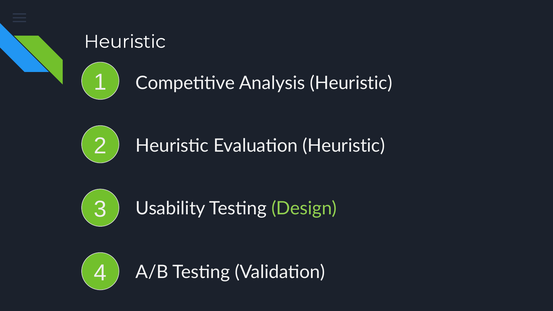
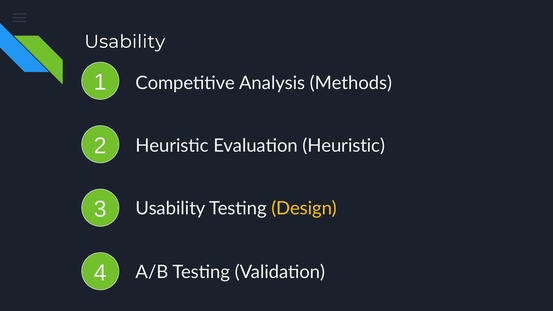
Heuristic at (125, 42): Heuristic -> Usability
Analysis Heuristic: Heuristic -> Methods
Design colour: light green -> yellow
